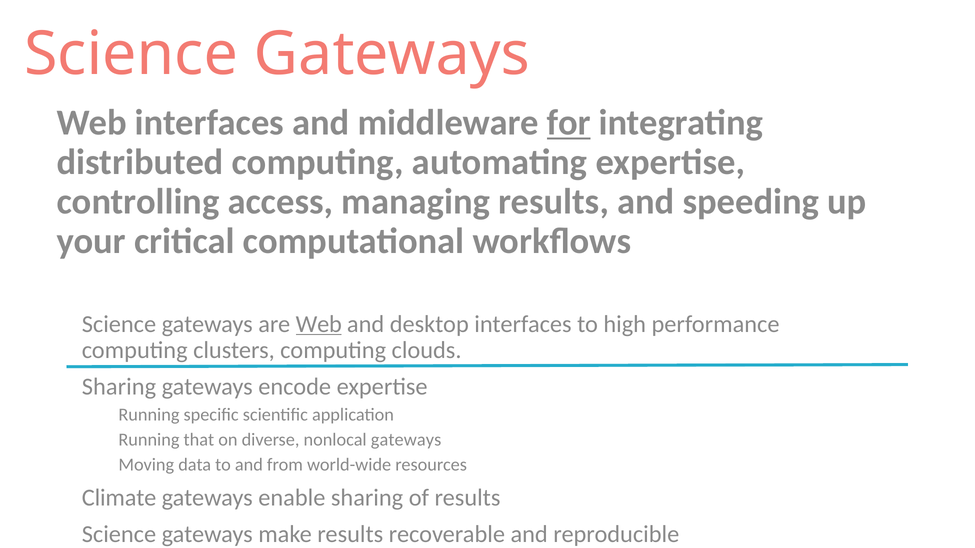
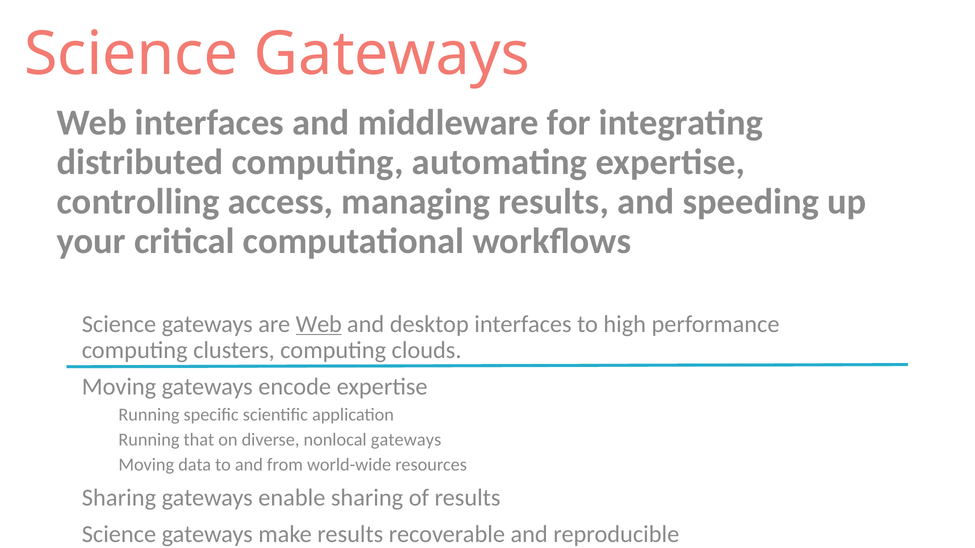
for underline: present -> none
Sharing at (119, 387): Sharing -> Moving
Climate at (119, 498): Climate -> Sharing
